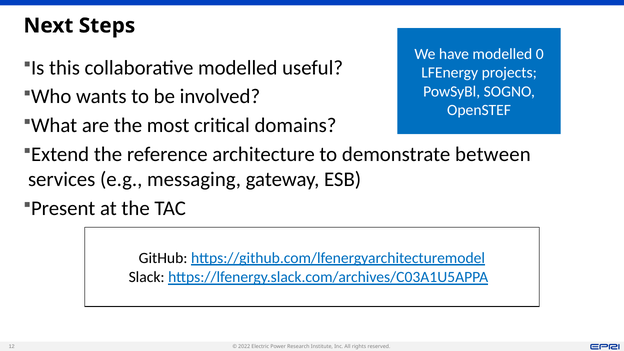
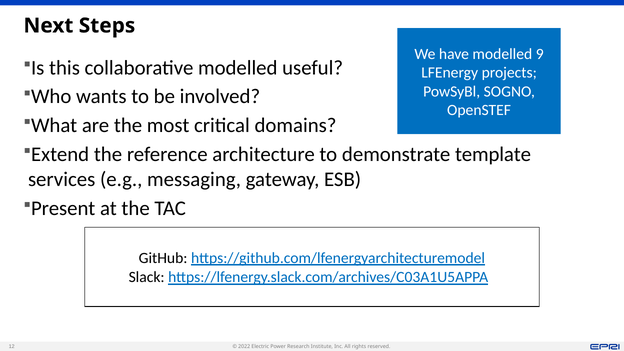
0: 0 -> 9
between: between -> template
